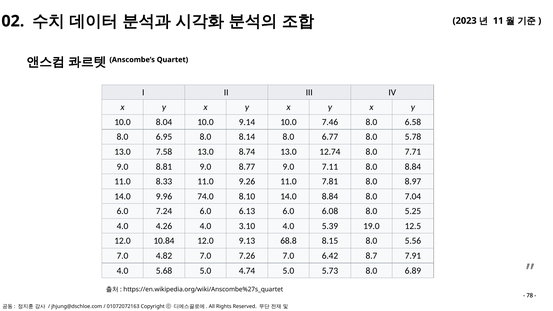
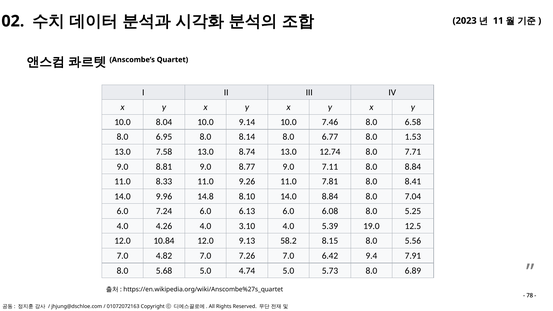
5.78: 5.78 -> 1.53
8.97: 8.97 -> 8.41
74.0: 74.0 -> 14.8
68.8: 68.8 -> 58.2
8.7: 8.7 -> 9.4
4.0 at (122, 271): 4.0 -> 8.0
